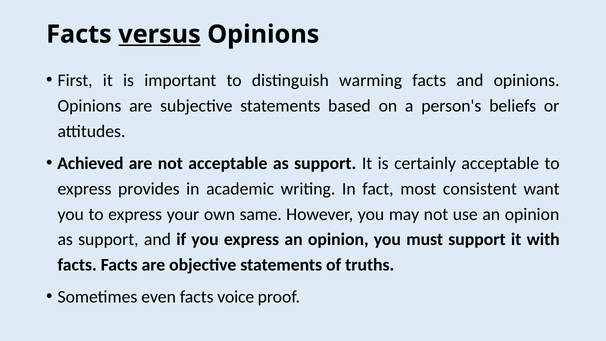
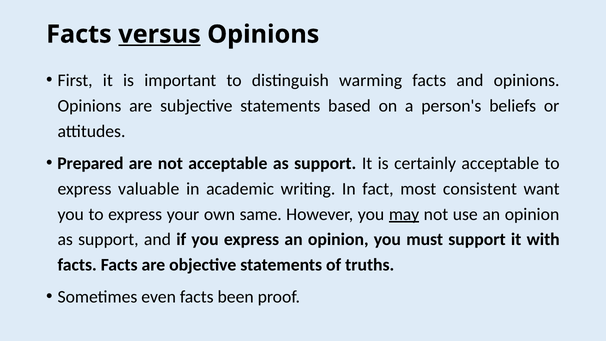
Achieved: Achieved -> Prepared
provides: provides -> valuable
may underline: none -> present
voice: voice -> been
